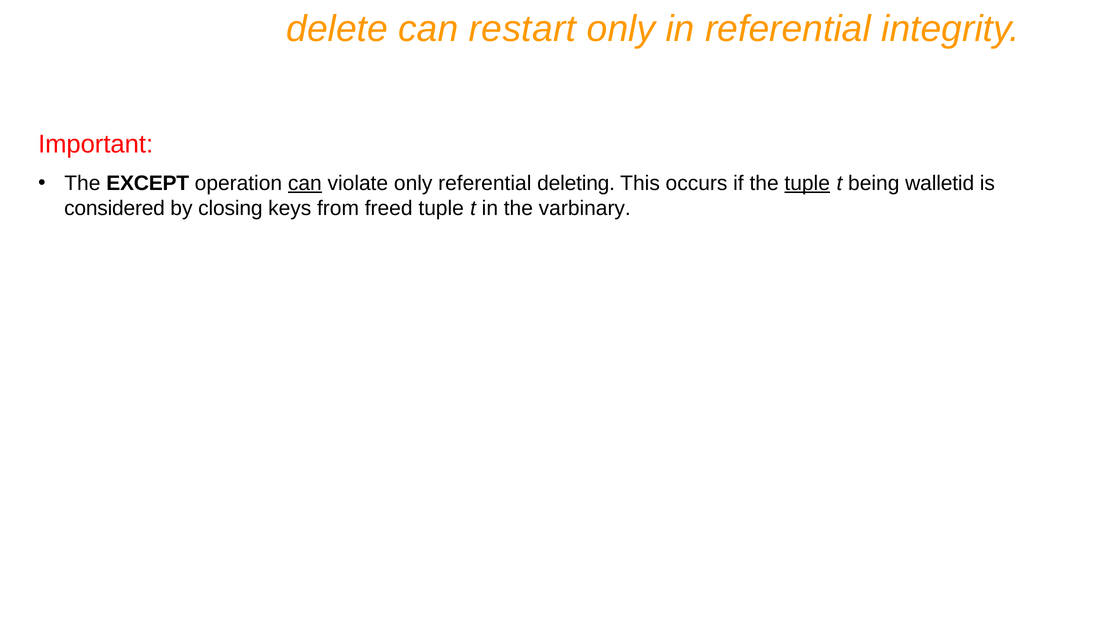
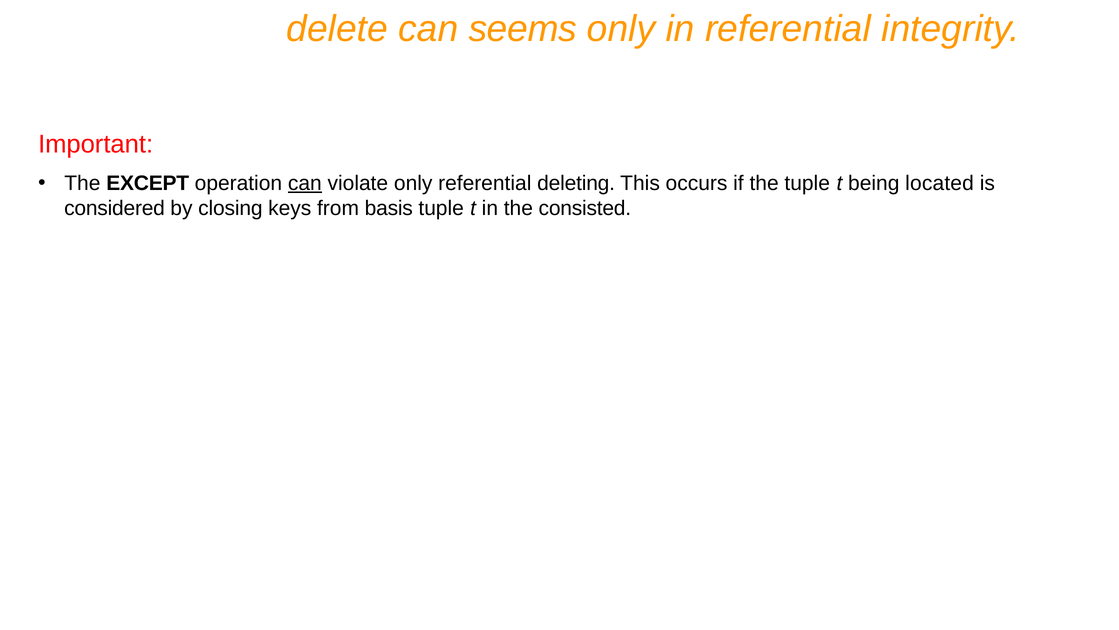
restart: restart -> seems
tuple at (807, 183) underline: present -> none
walletid: walletid -> located
freed: freed -> basis
varbinary: varbinary -> consisted
